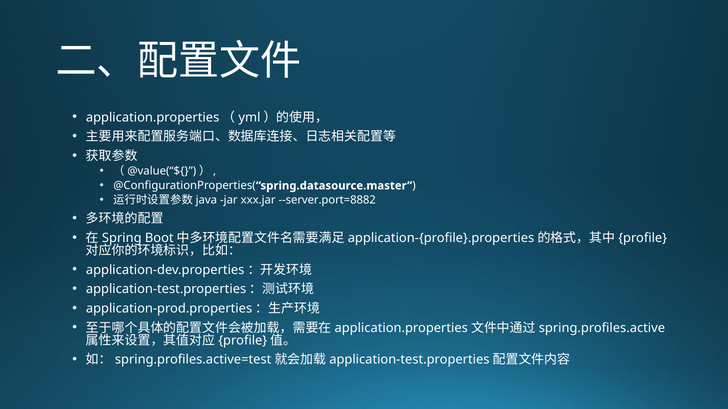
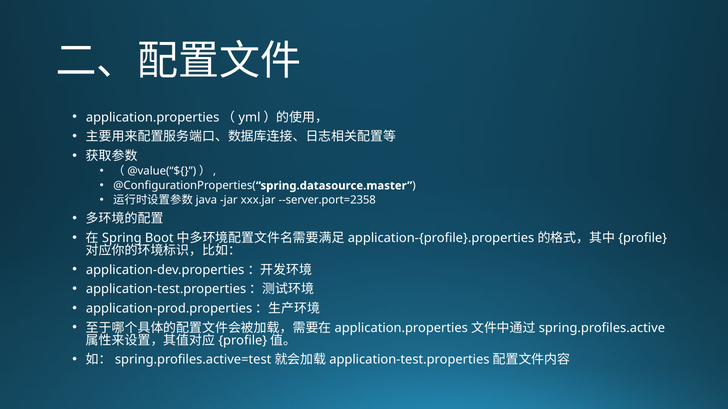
--server.port=8882: --server.port=8882 -> --server.port=2358
